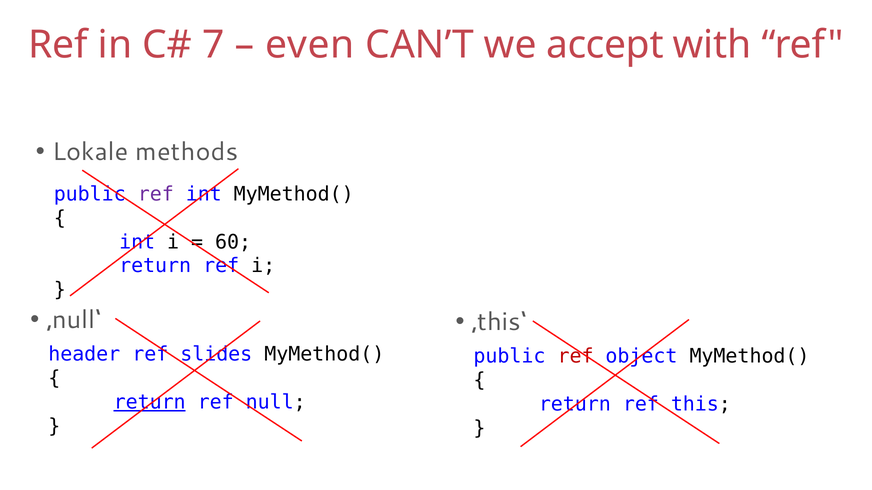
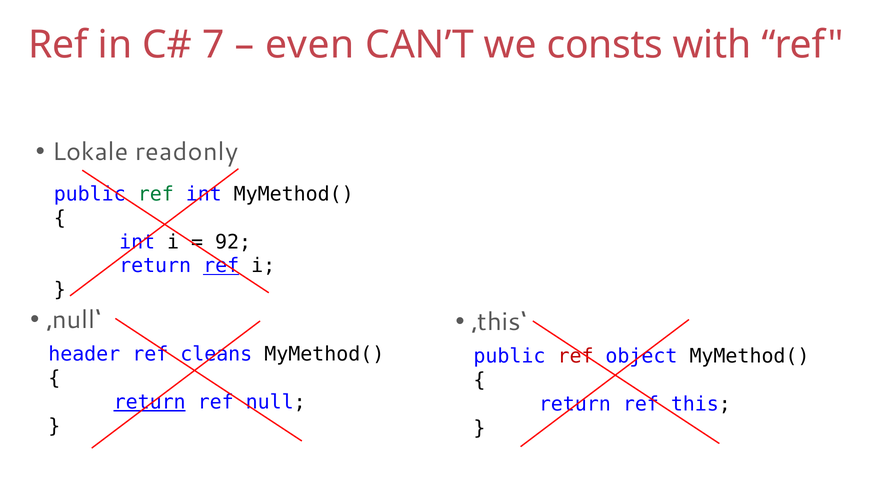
accept: accept -> consts
methods: methods -> readonly
ref at (156, 194) colour: purple -> green
60: 60 -> 92
ref at (221, 266) underline: none -> present
slides: slides -> cleans
